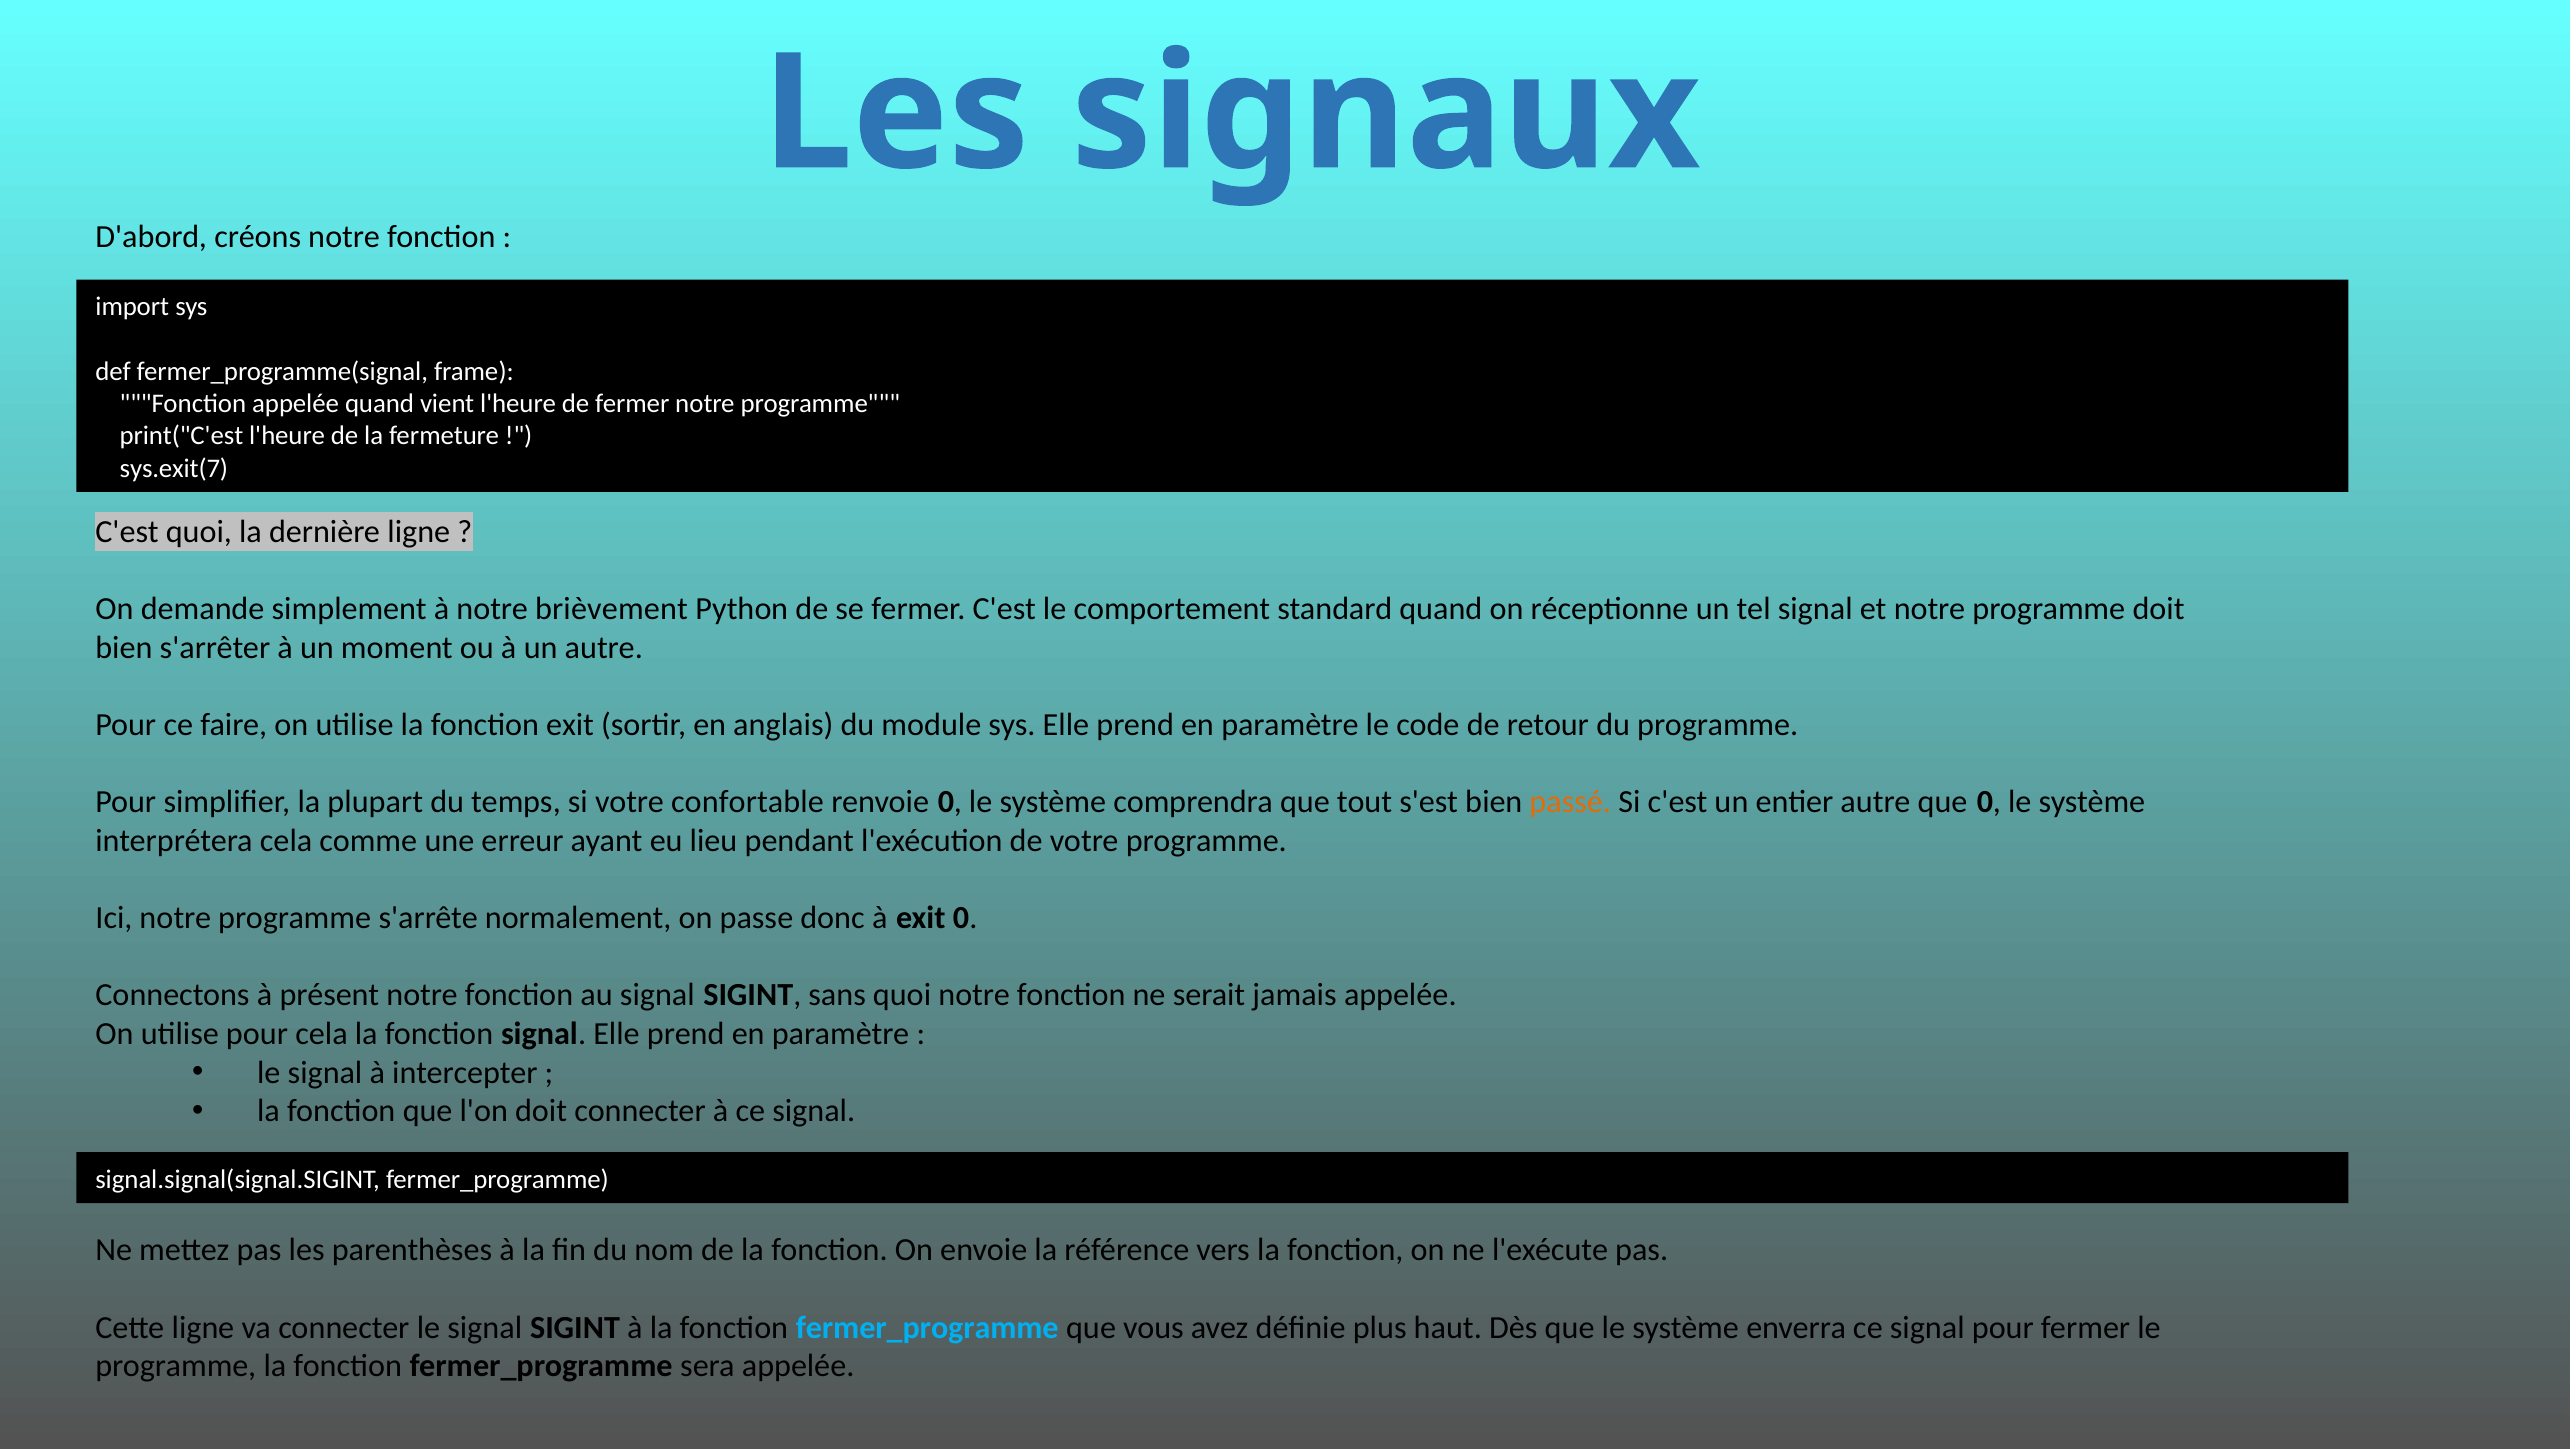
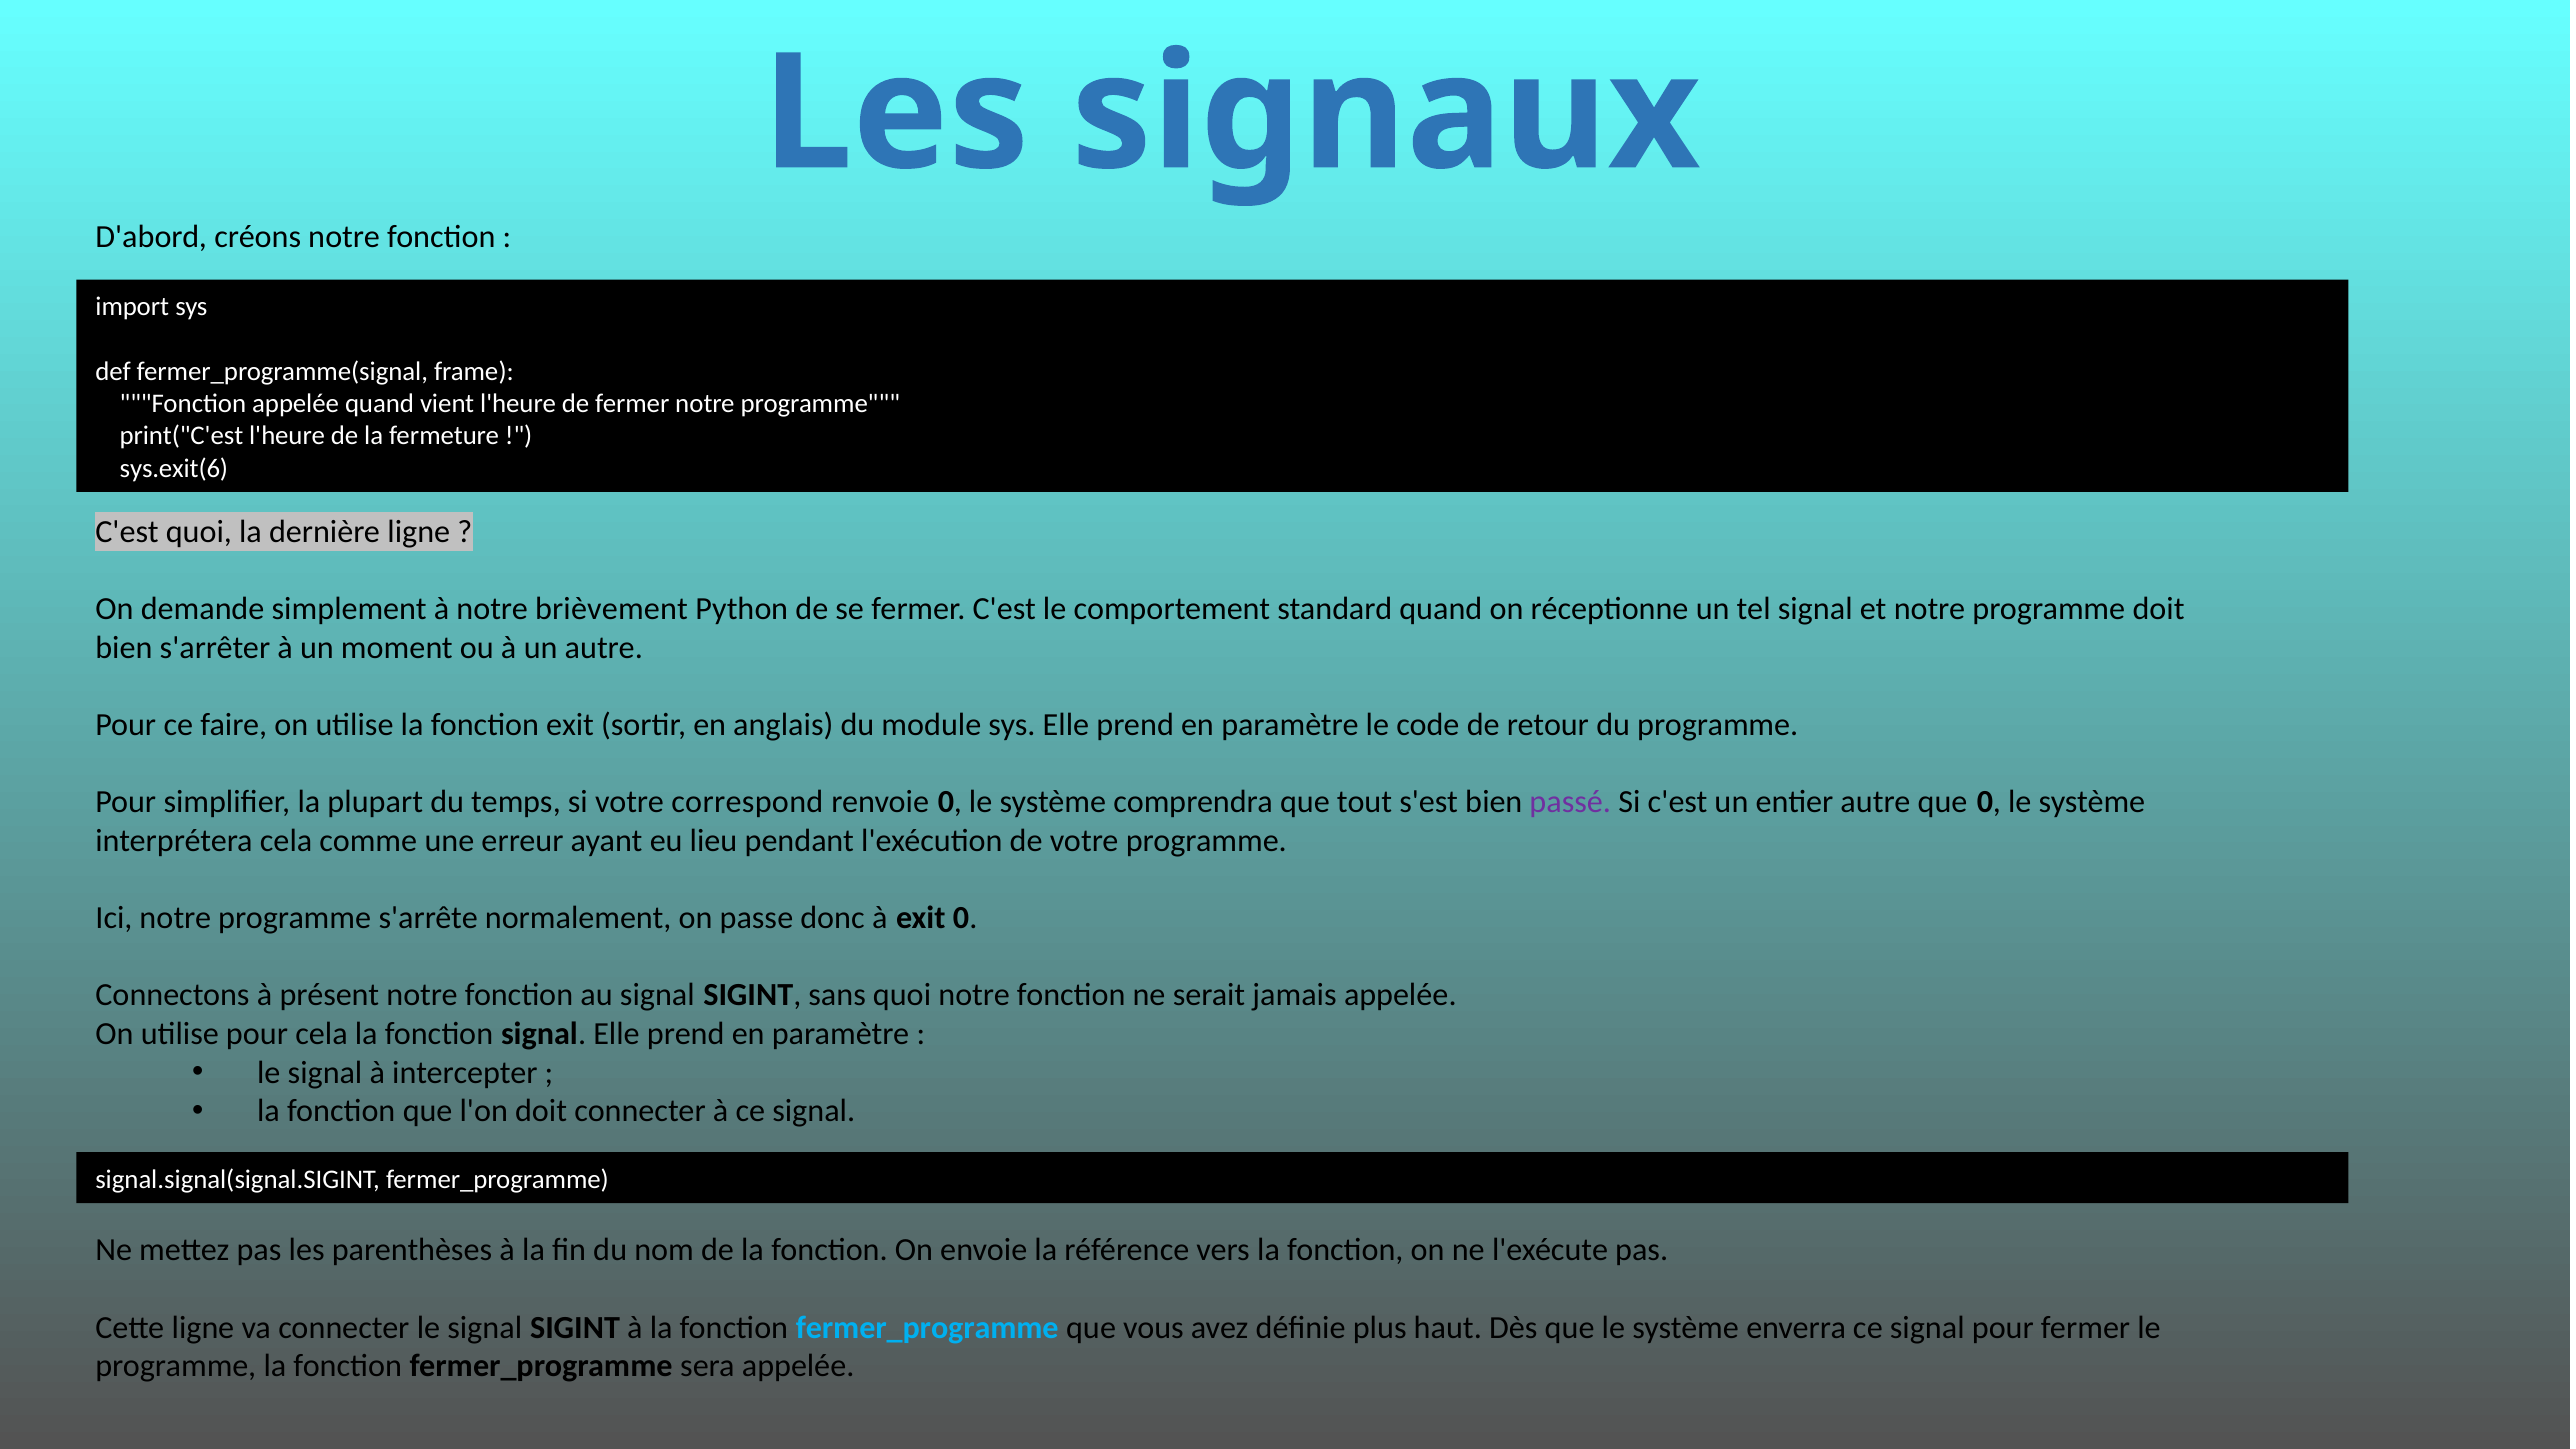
sys.exit(7: sys.exit(7 -> sys.exit(6
confortable: confortable -> correspond
passé colour: orange -> purple
